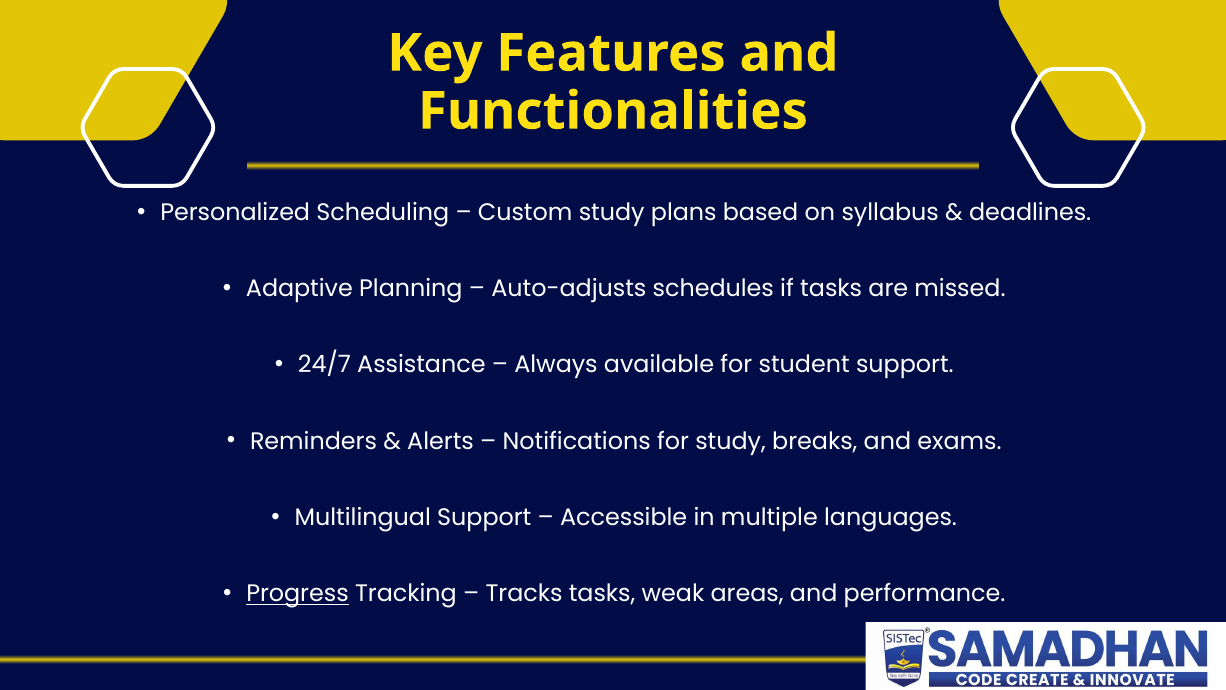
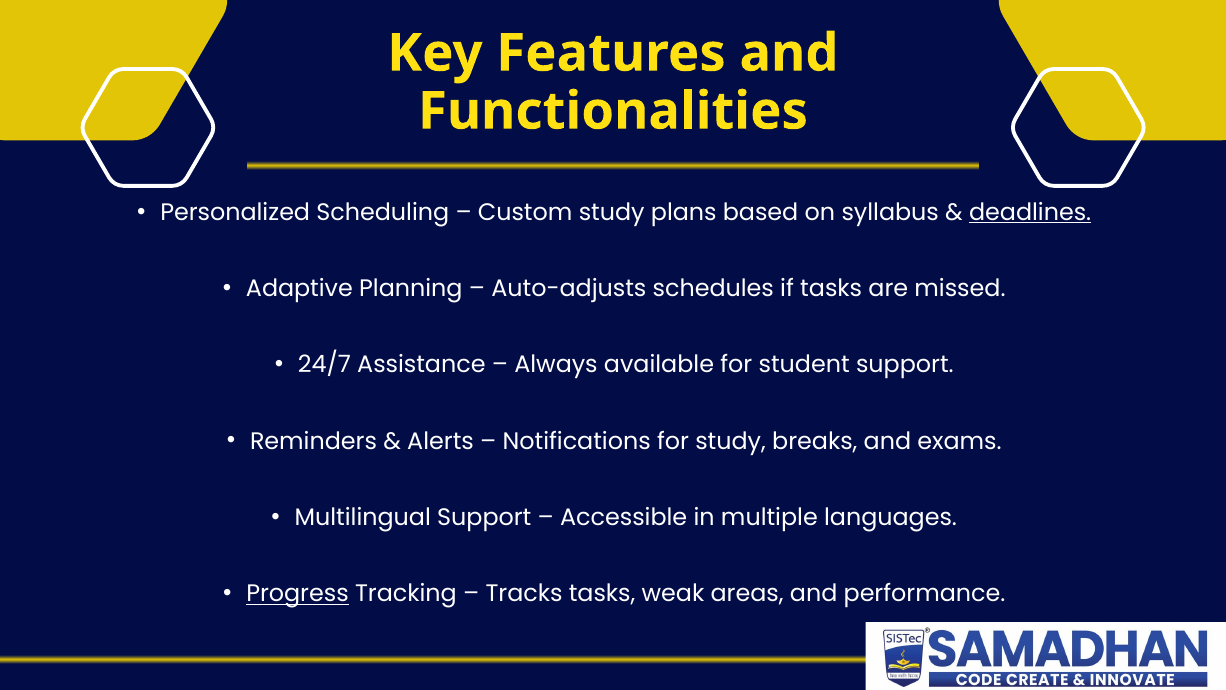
deadlines underline: none -> present
